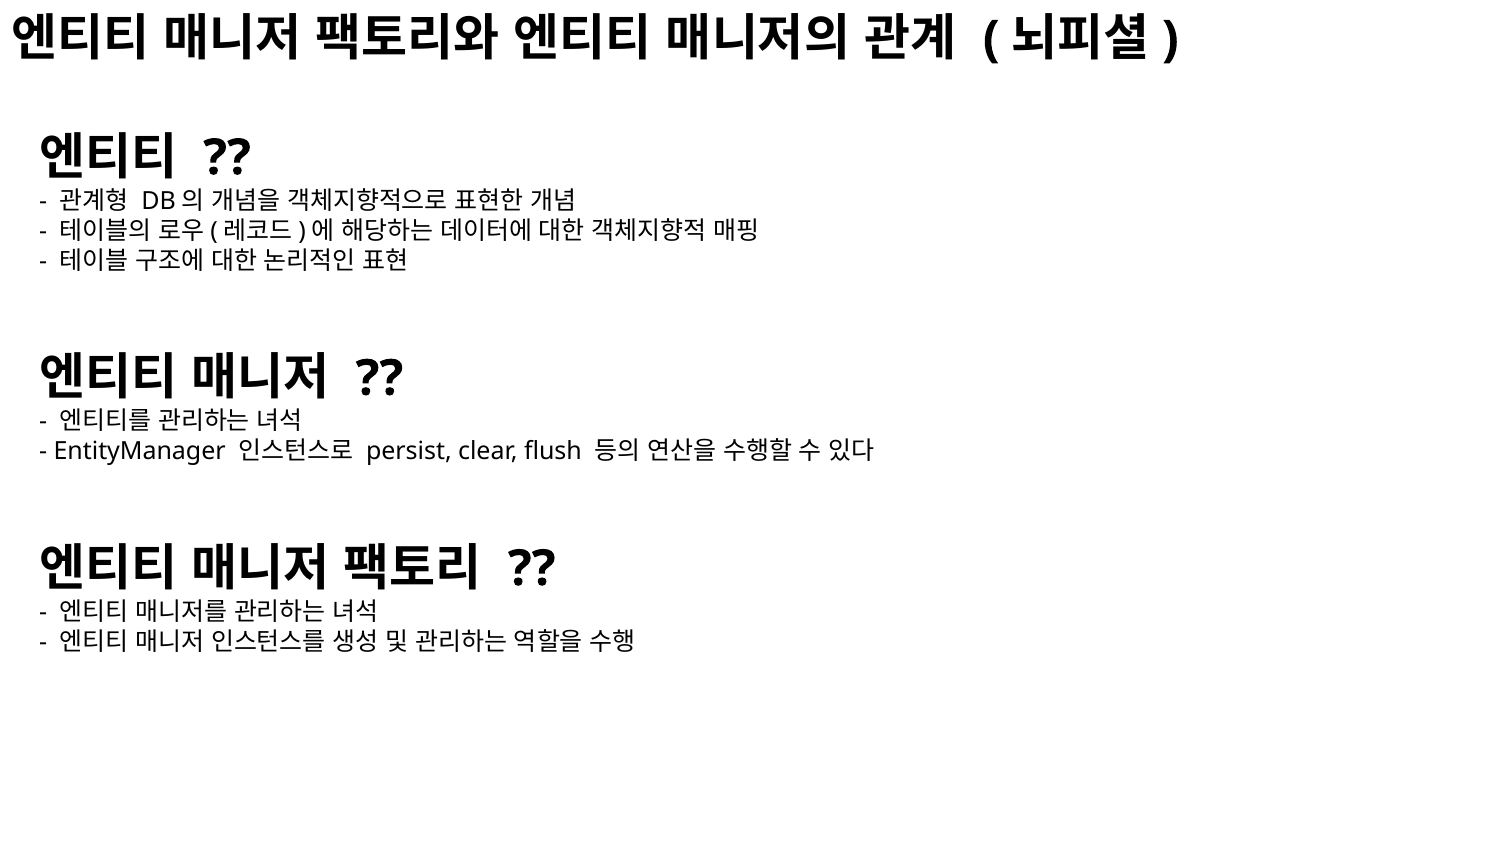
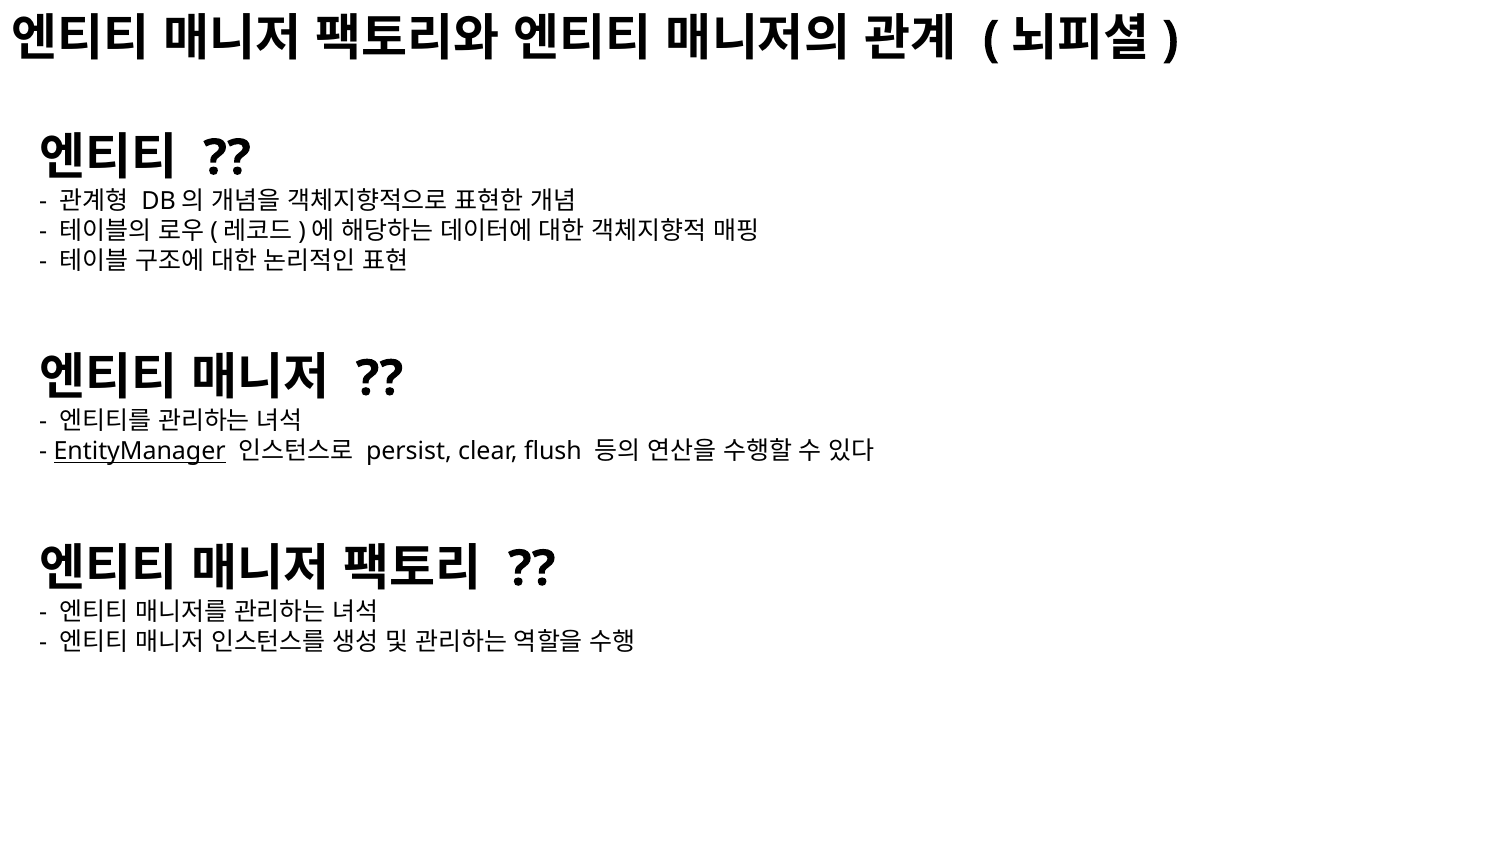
EntityManager underline: none -> present
